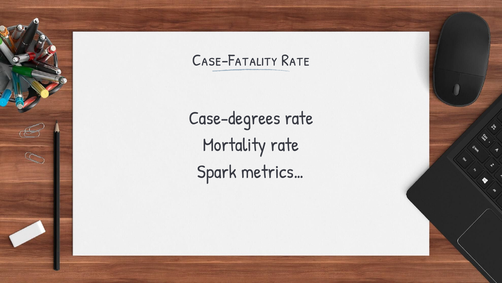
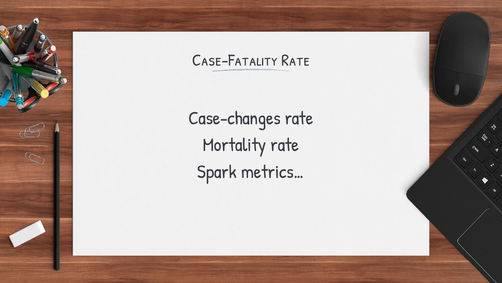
Case-degrees: Case-degrees -> Case-changes
